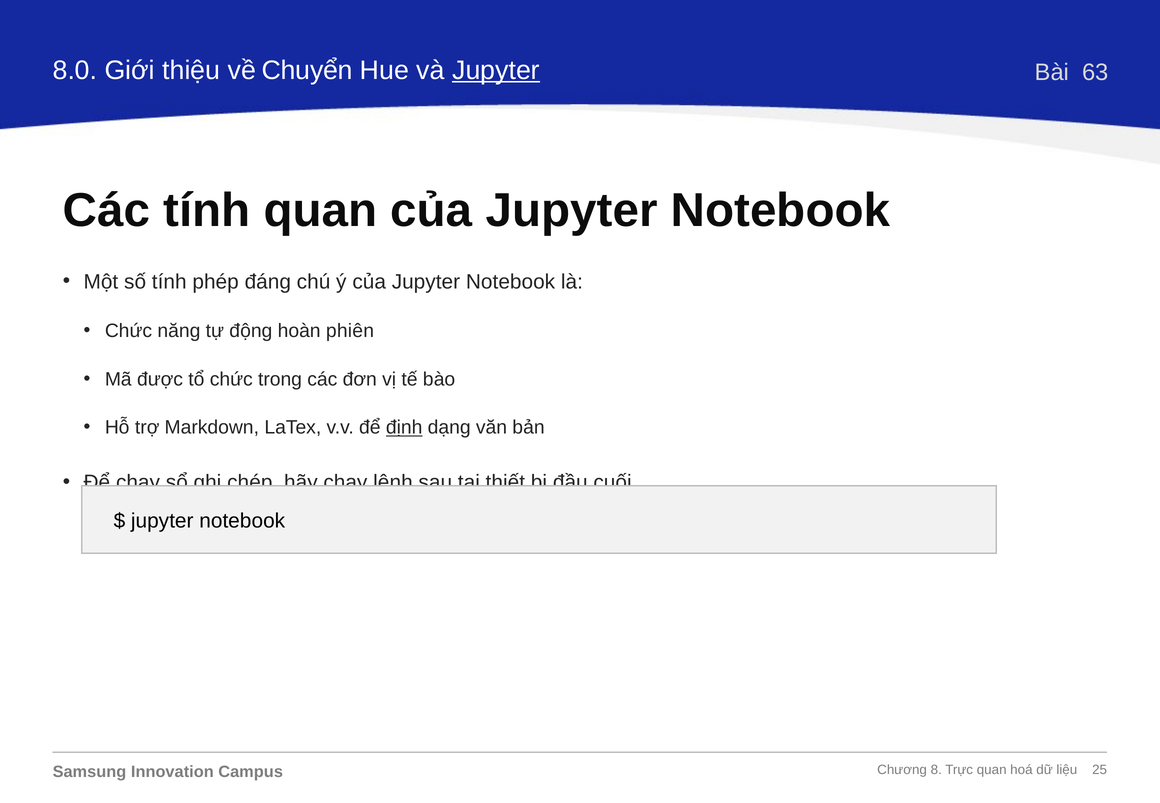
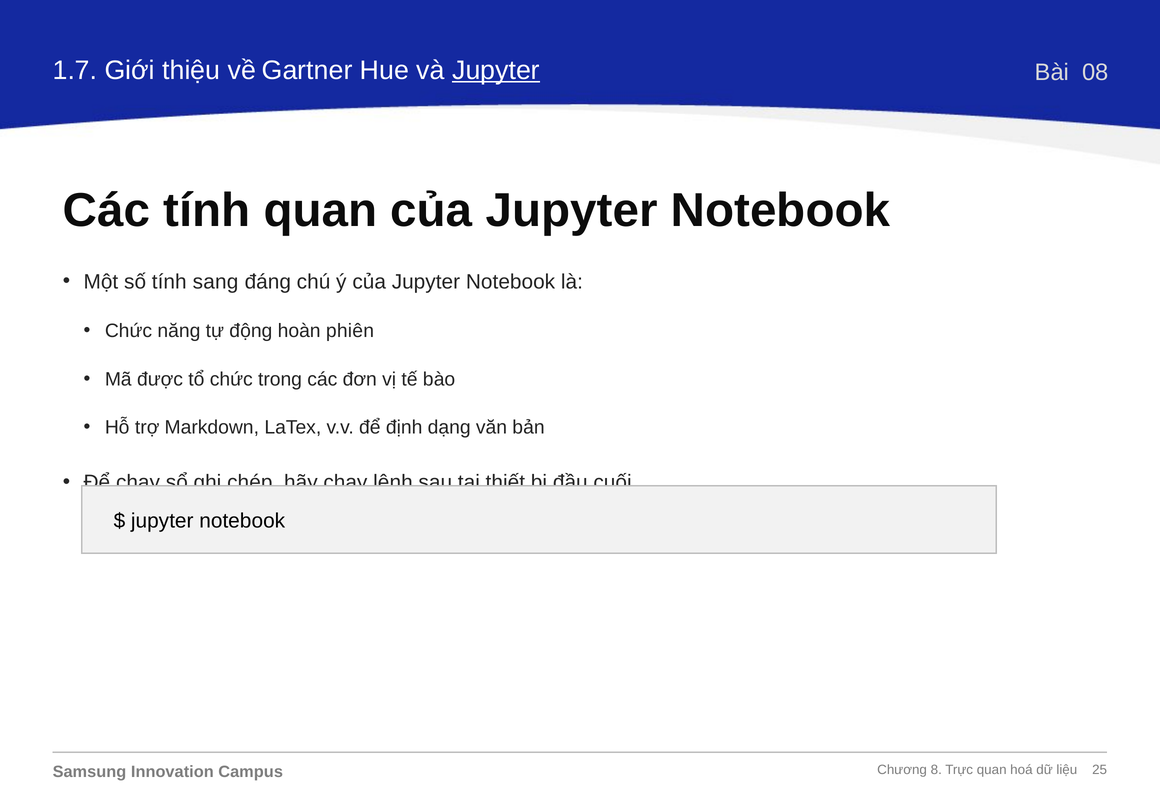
8.0: 8.0 -> 1.7
Chuyển: Chuyển -> Gartner
63: 63 -> 08
phép: phép -> sang
định underline: present -> none
